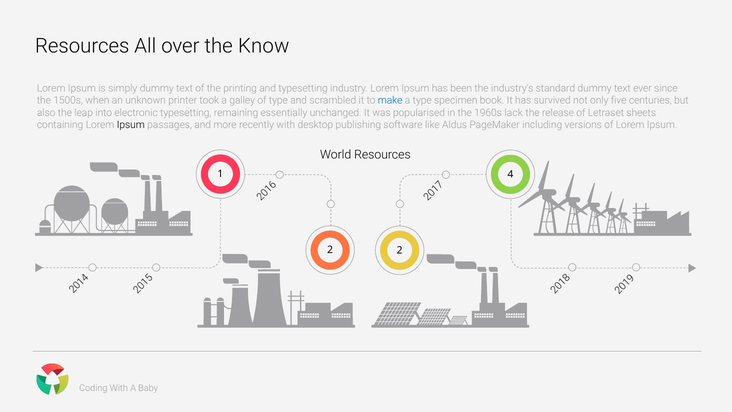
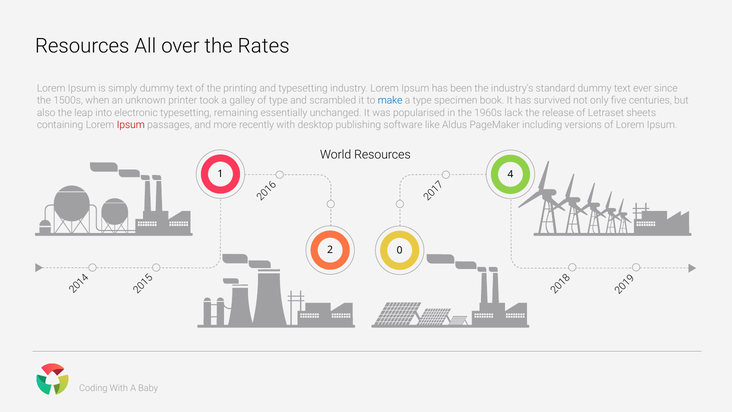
Know: Know -> Rates
Ipsum at (131, 125) colour: black -> red
2 at (400, 250): 2 -> 0
